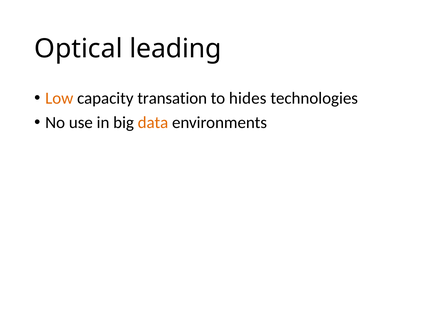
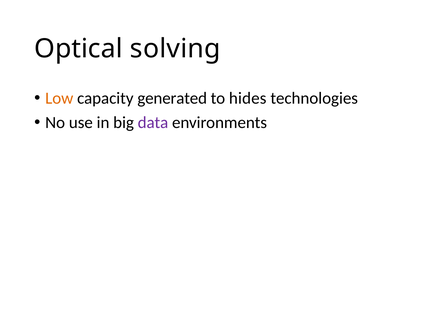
leading: leading -> solving
transation: transation -> generated
data colour: orange -> purple
